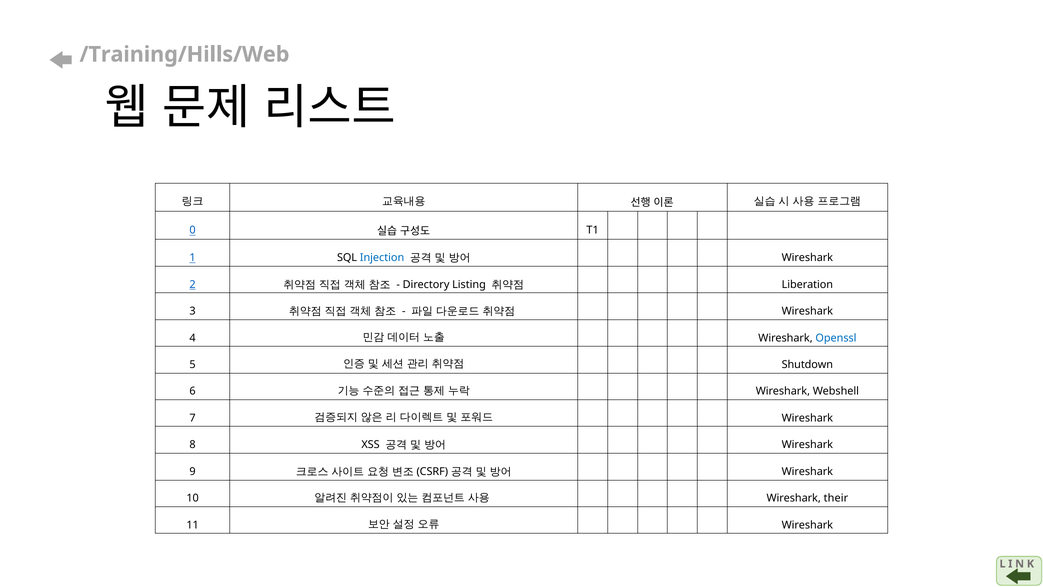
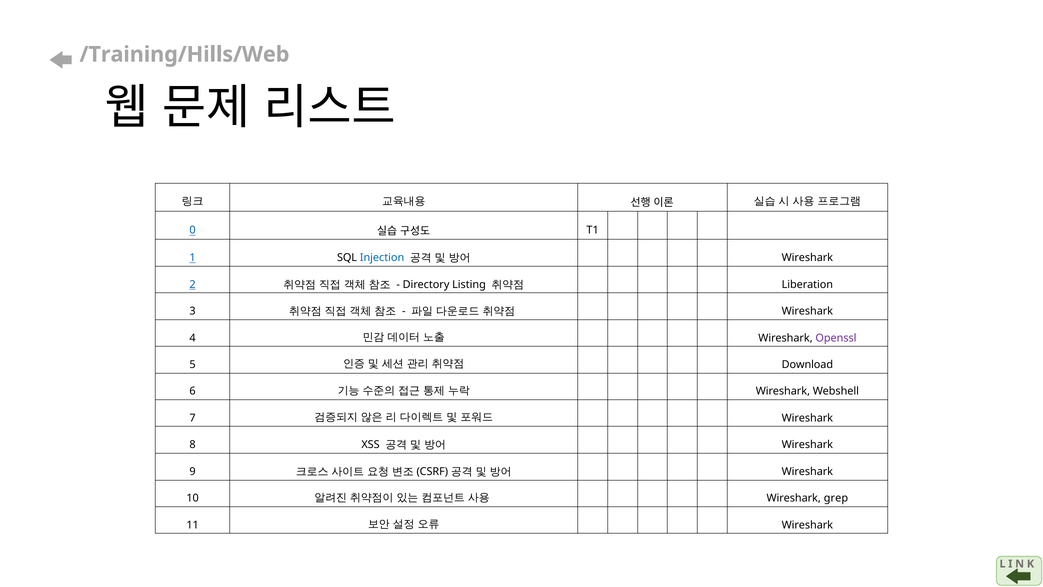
Openssl colour: blue -> purple
Shutdown: Shutdown -> Download
their: their -> grep
